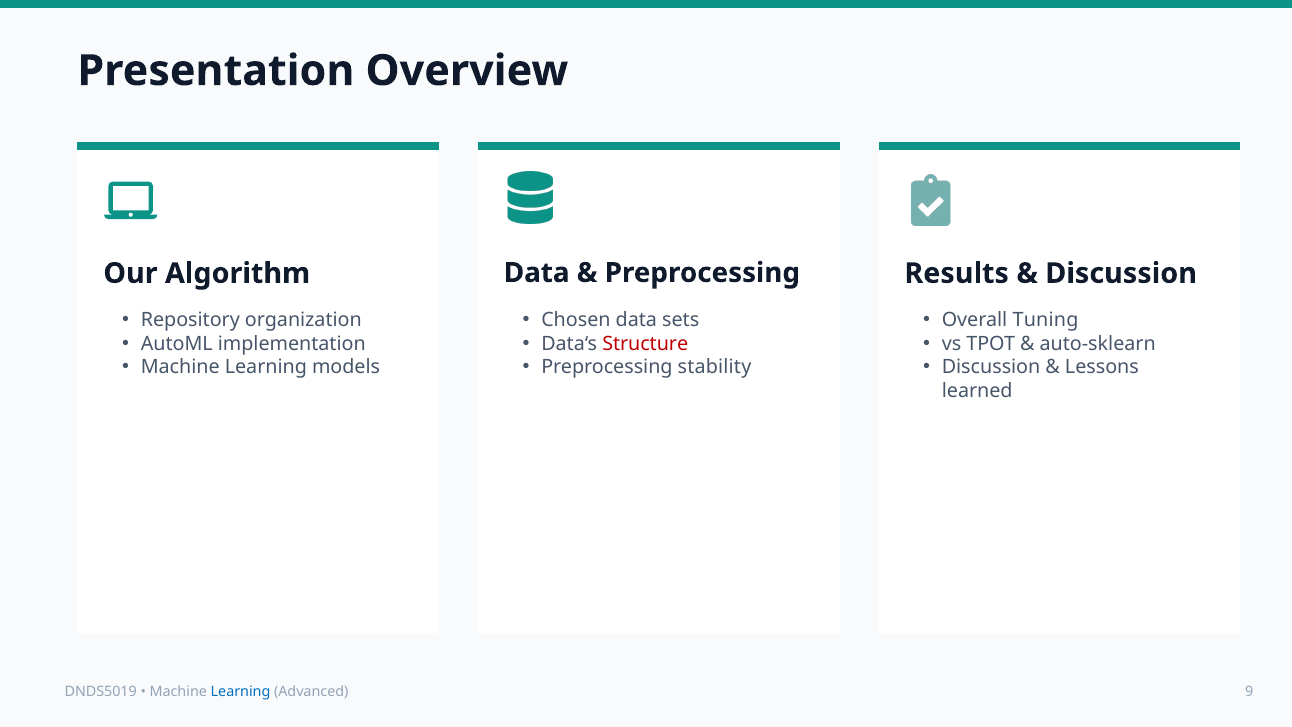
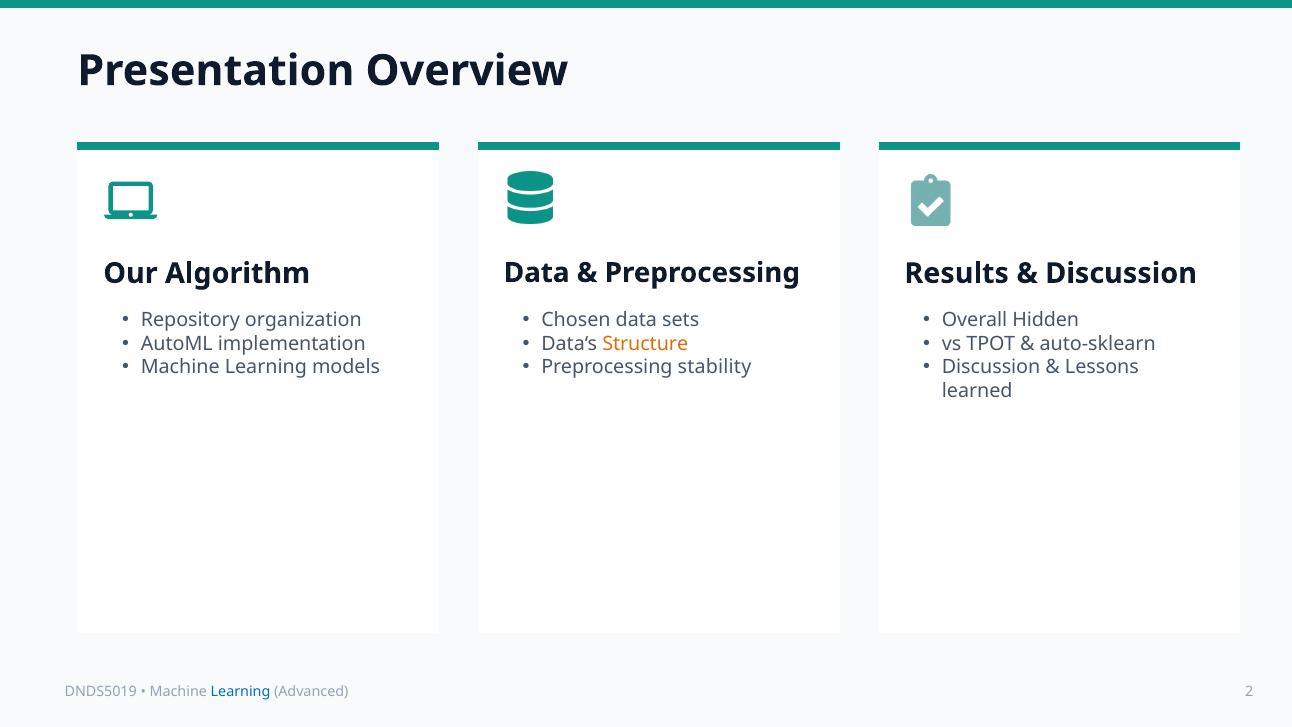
Tuning: Tuning -> Hidden
Structure colour: red -> orange
9: 9 -> 2
